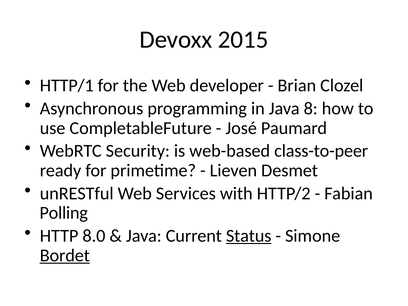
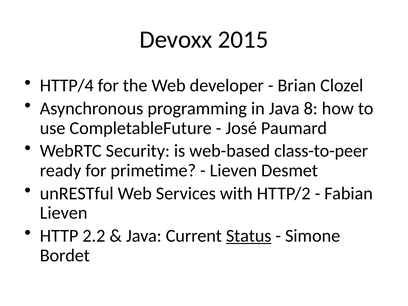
HTTP/1: HTTP/1 -> HTTP/4
Polling at (64, 213): Polling -> Lieven
8.0: 8.0 -> 2.2
Bordet underline: present -> none
